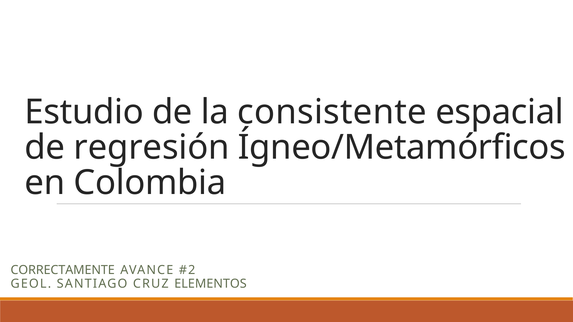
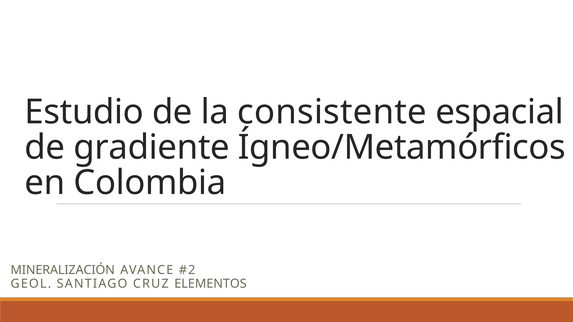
regresión: regresión -> gradiente
CORRECTAMENTE: CORRECTAMENTE -> MINERALIZACIÓN
